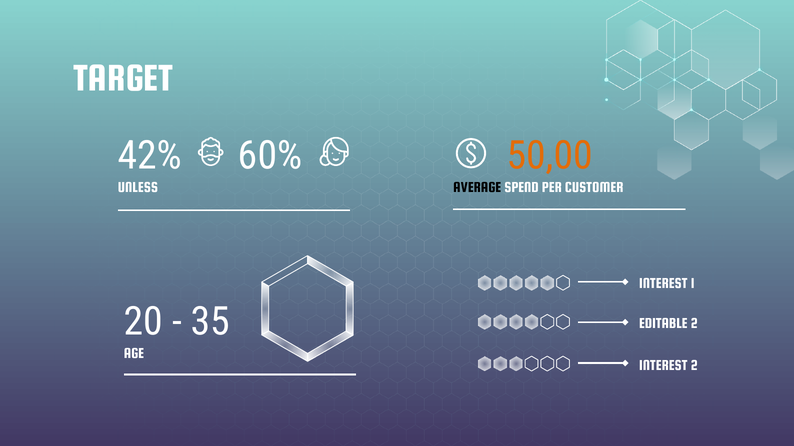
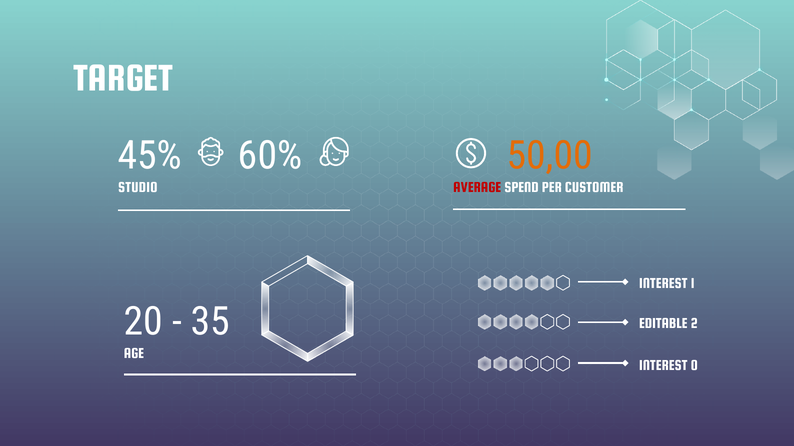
42%: 42% -> 45%
UNLESS: UNLESS -> STUDIO
AVERAGE colour: black -> red
INTEREST 2: 2 -> 0
